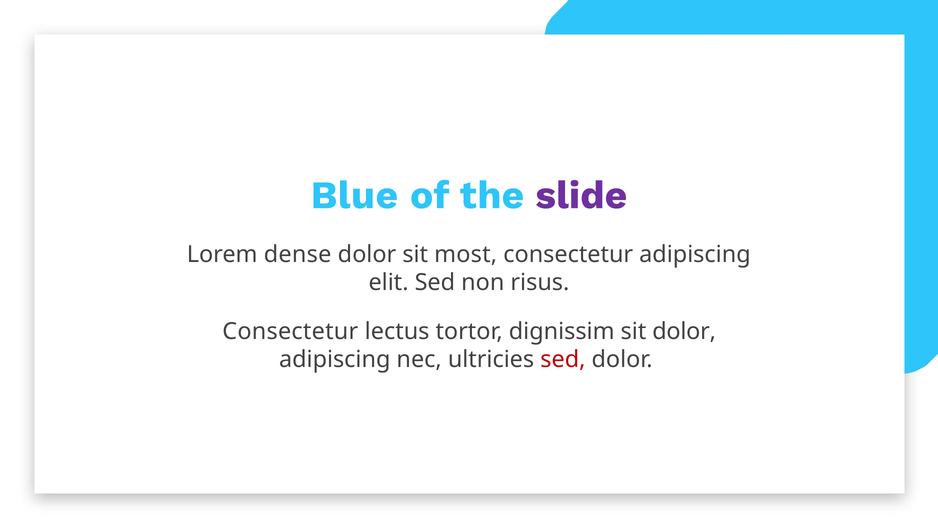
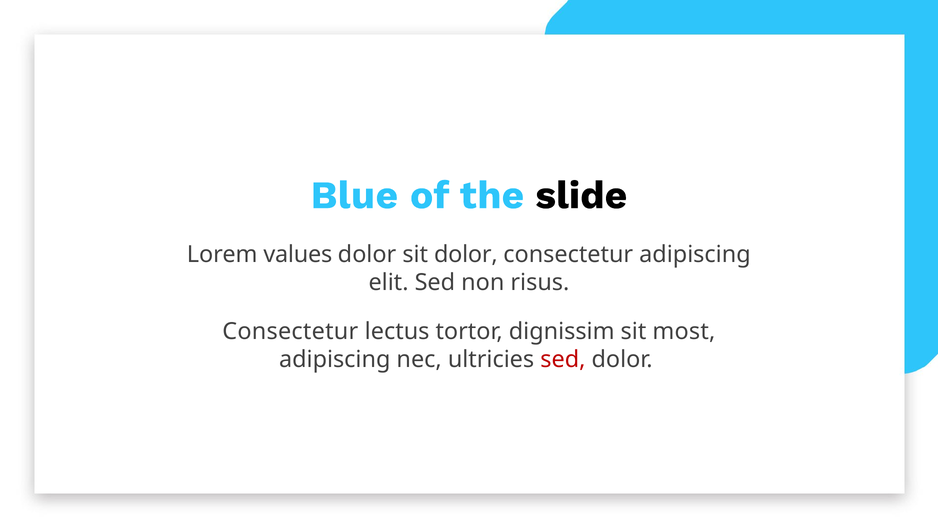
slide colour: purple -> black
dense: dense -> values
sit most: most -> dolor
sit dolor: dolor -> most
